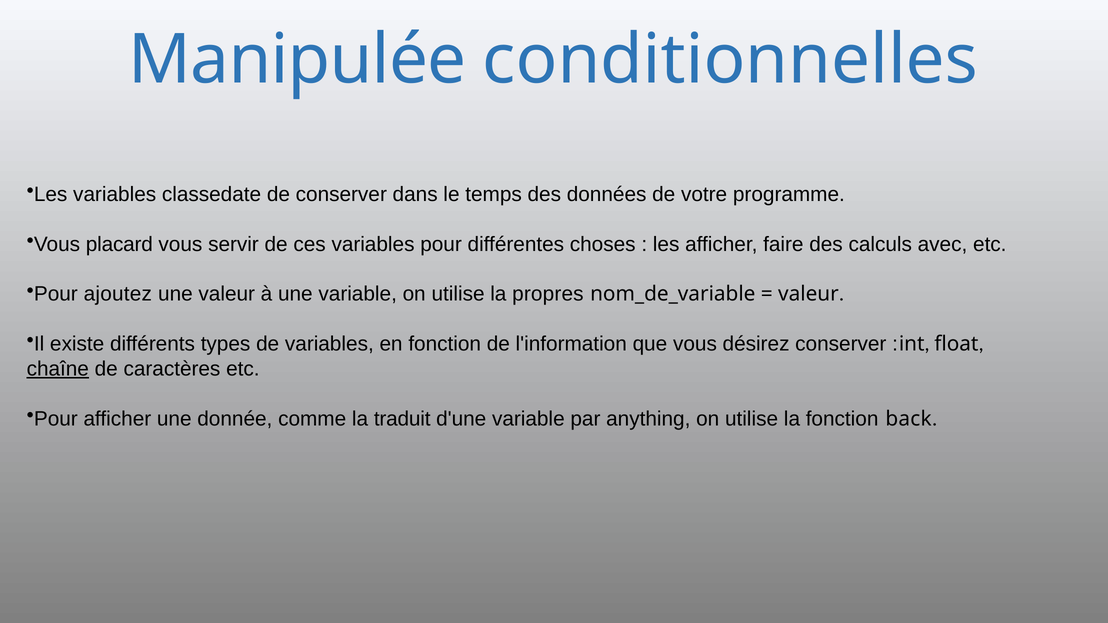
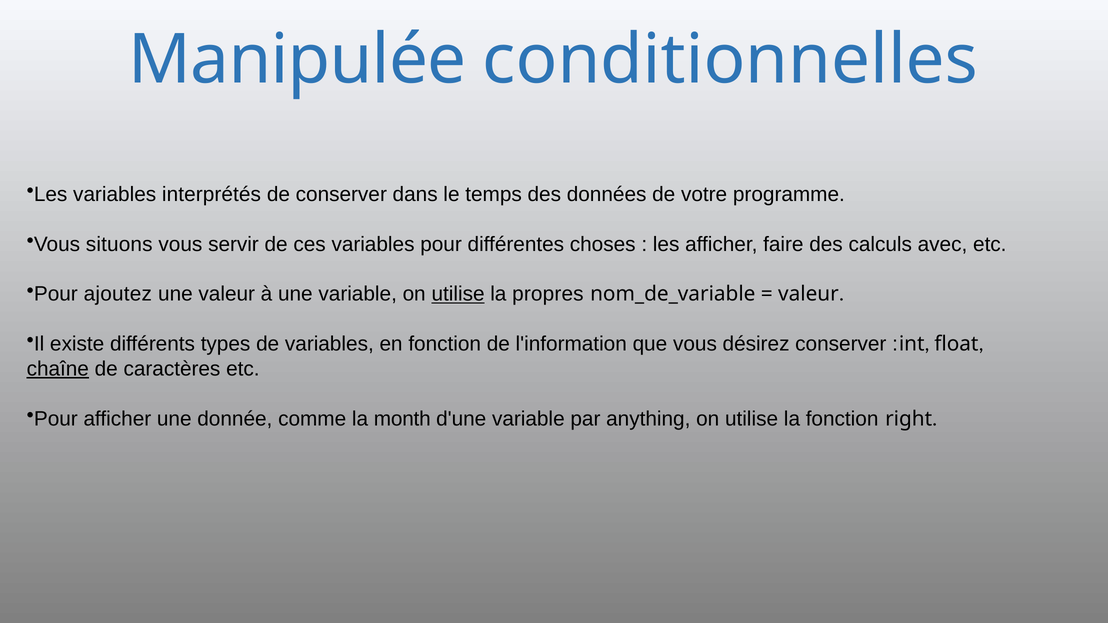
classedate: classedate -> interprétés
placard: placard -> situons
utilise at (458, 294) underline: none -> present
traduit: traduit -> month
back: back -> right
